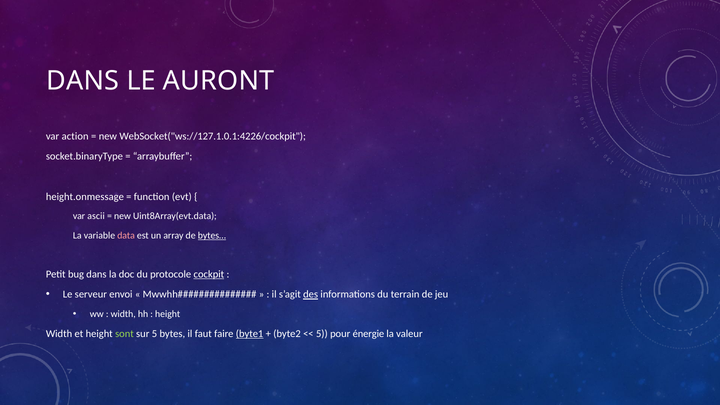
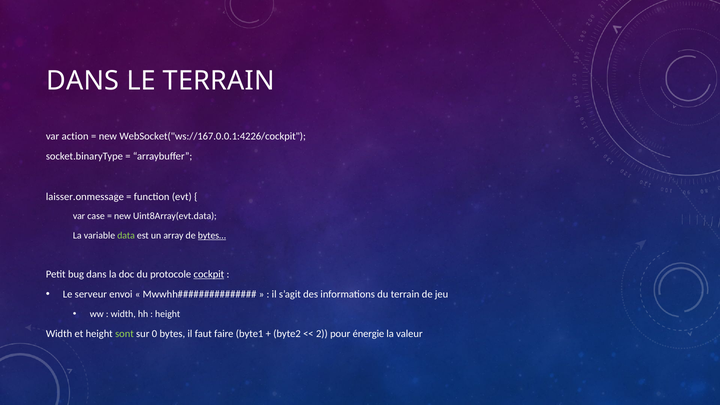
LE AURONT: AURONT -> TERRAIN
WebSocket("ws://127.1.0.1:4226/cockpit: WebSocket("ws://127.1.0.1:4226/cockpit -> WebSocket("ws://167.0.0.1:4226/cockpit
height.onmessage: height.onmessage -> laisser.onmessage
ascii: ascii -> case
data colour: pink -> light green
des underline: present -> none
sur 5: 5 -> 0
byte1 underline: present -> none
5 at (322, 334): 5 -> 2
